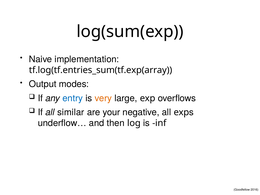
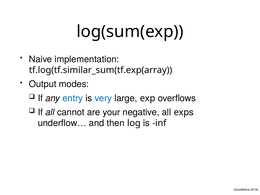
tf.log(tf.entries_sum(tf.exp(array: tf.log(tf.entries_sum(tf.exp(array -> tf.log(tf.similar_sum(tf.exp(array
very colour: orange -> blue
similar: similar -> cannot
